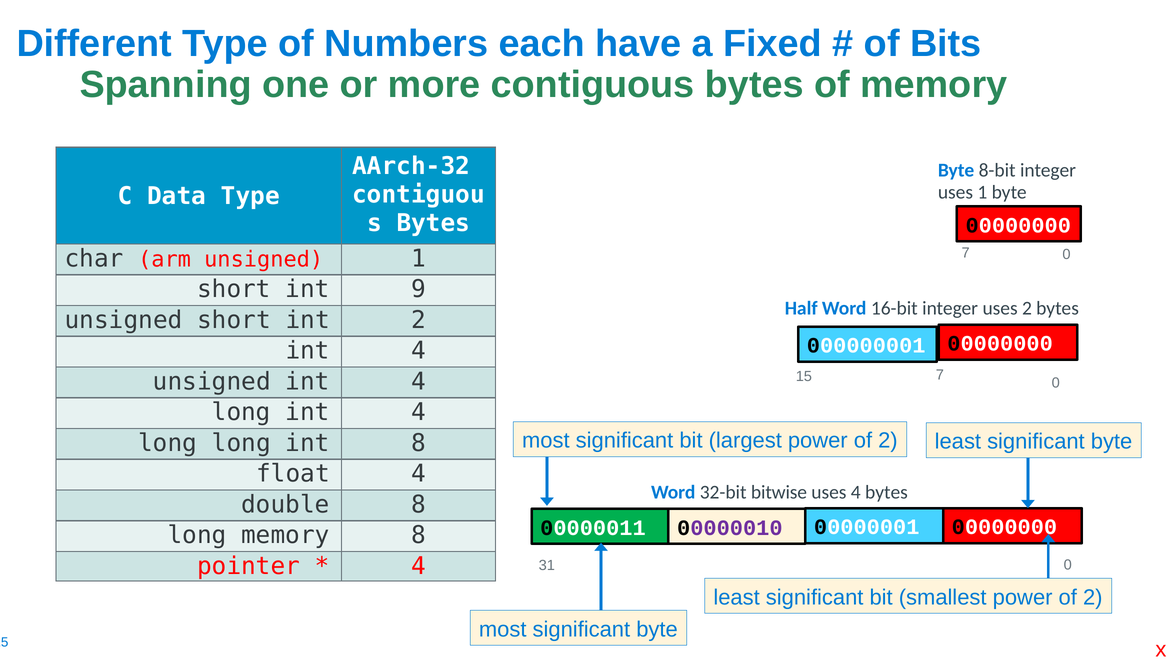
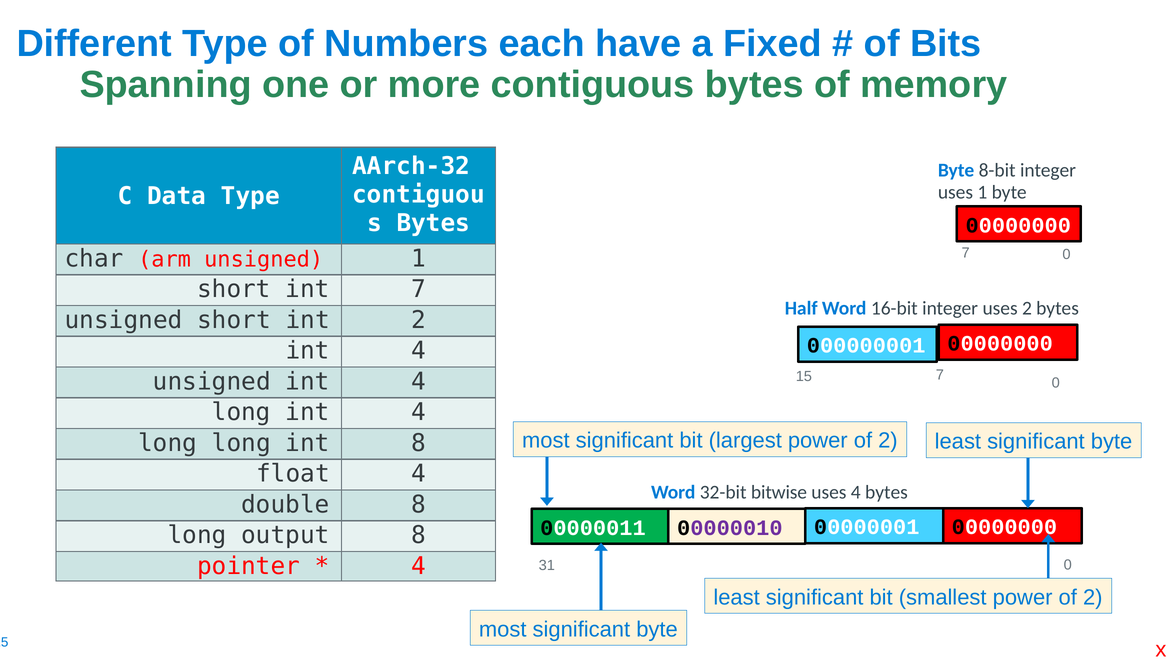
int 9: 9 -> 7
long memory: memory -> output
